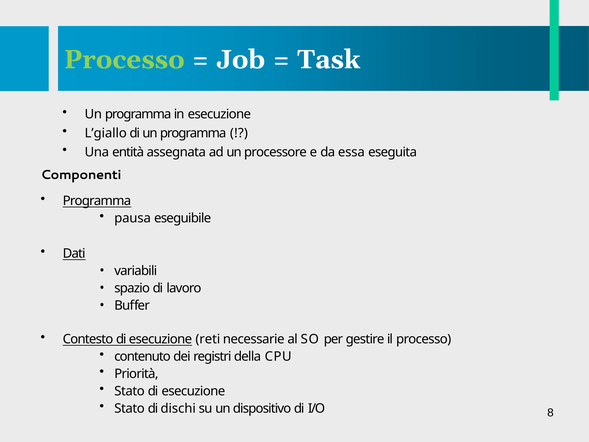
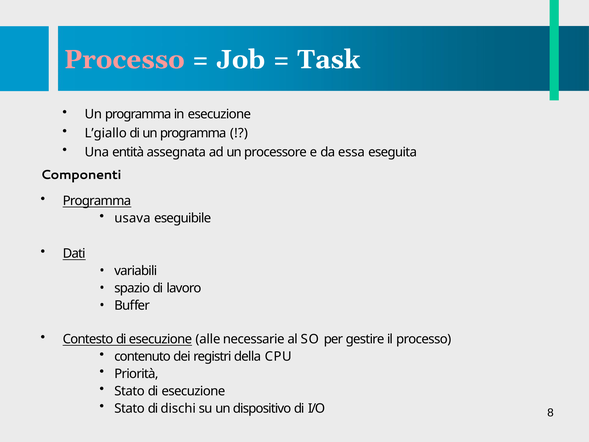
Processo at (124, 60) colour: light green -> pink
pausa: pausa -> usava
reti: reti -> alle
